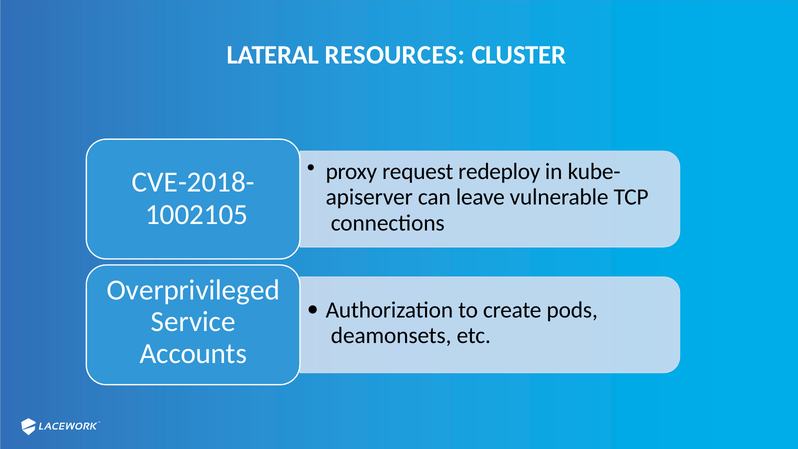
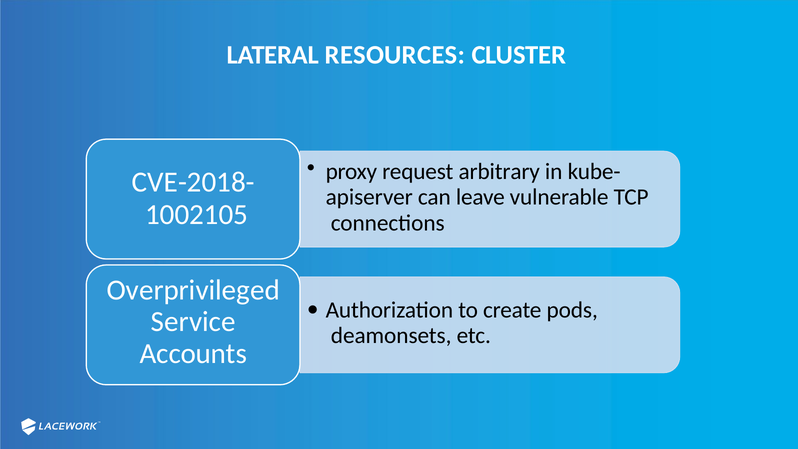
redeploy: redeploy -> arbitrary
